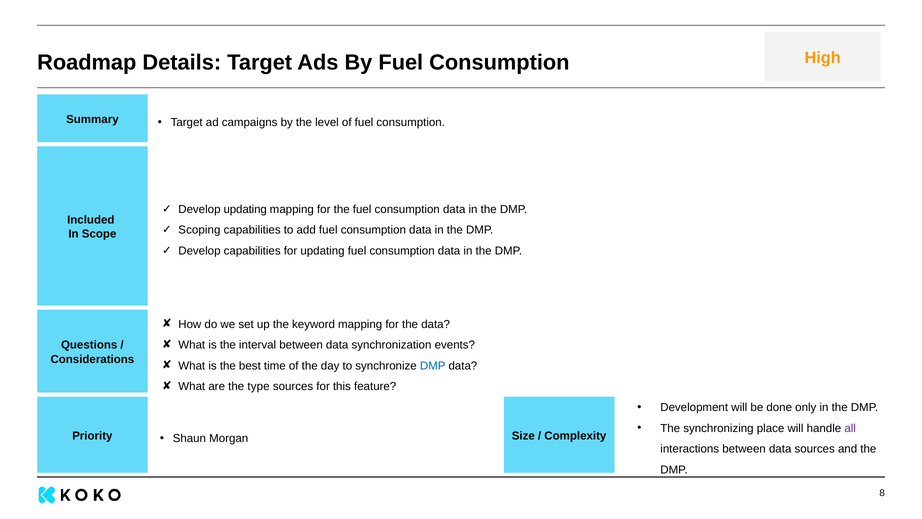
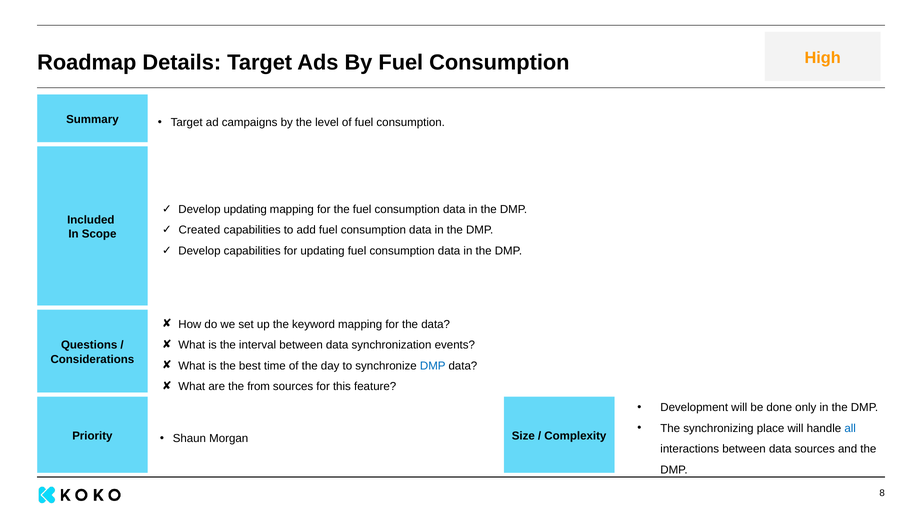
Scoping: Scoping -> Created
type: type -> from
all colour: purple -> blue
